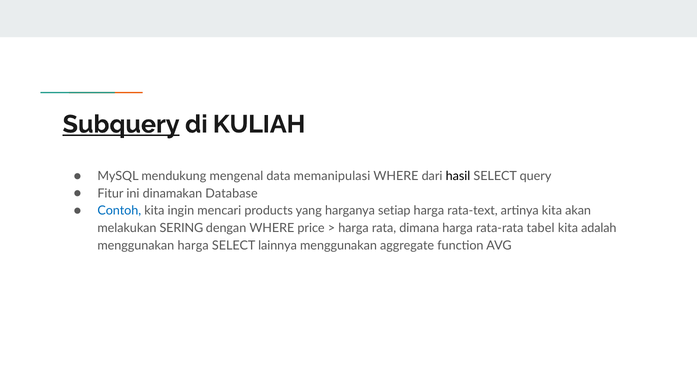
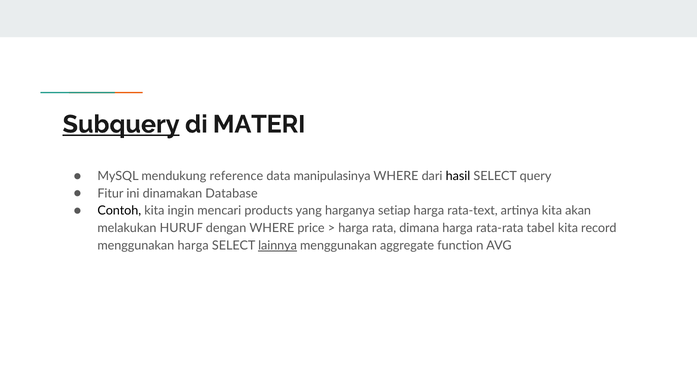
KULIAH: KULIAH -> MATERI
mengenal: mengenal -> reference
memanipulasi: memanipulasi -> manipulasinya
Contoh colour: blue -> black
SERING: SERING -> HURUF
adalah: adalah -> record
lainnya underline: none -> present
